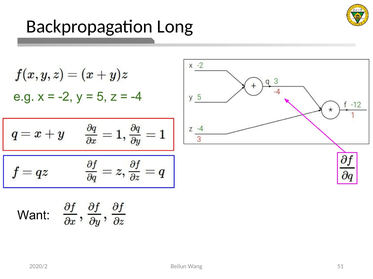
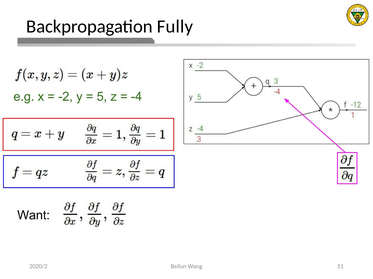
Long: Long -> Fully
